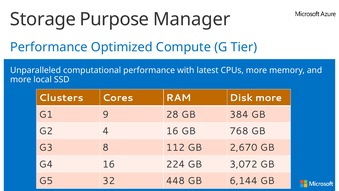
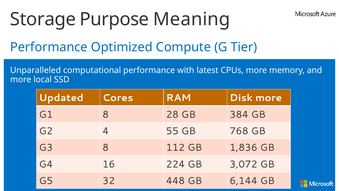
Manager: Manager -> Meaning
Clusters: Clusters -> Updated
G1 9: 9 -> 8
4 16: 16 -> 55
2,670: 2,670 -> 1,836
